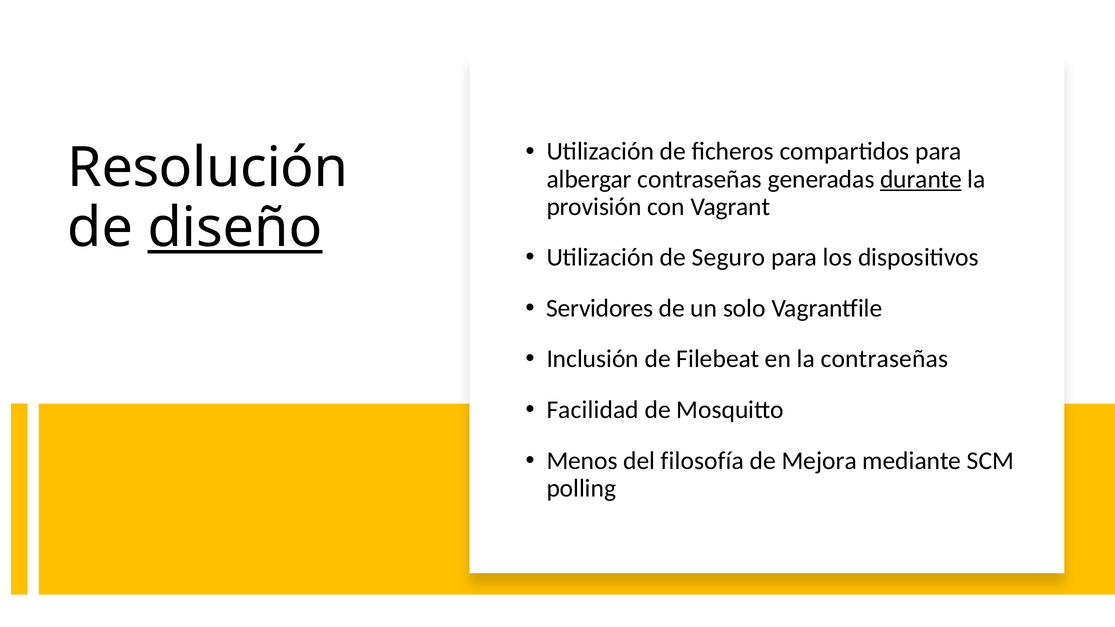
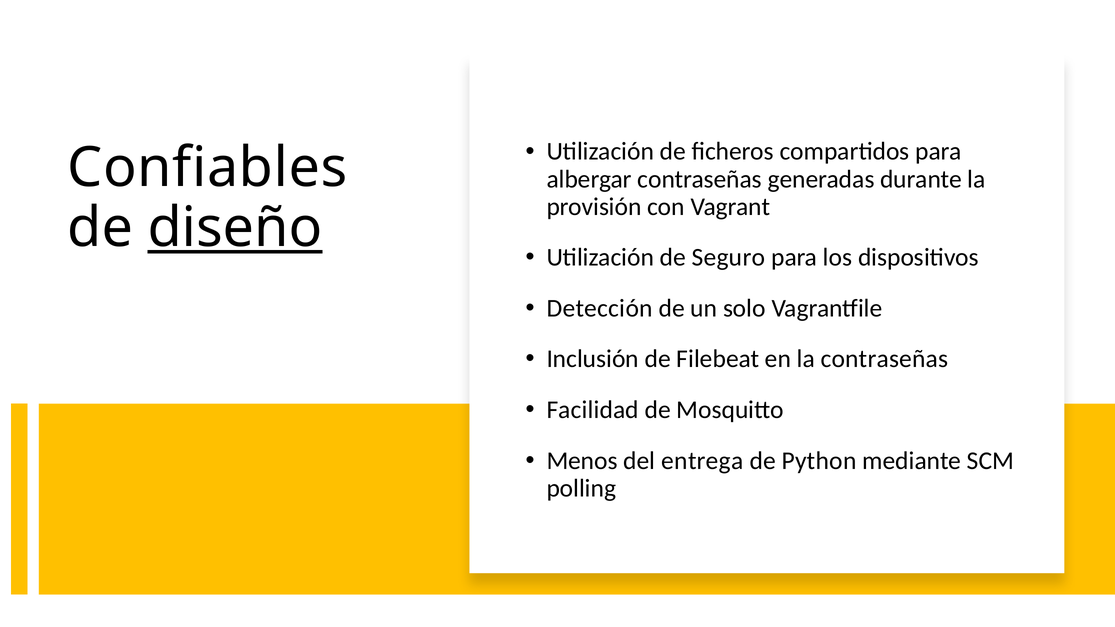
Resolución: Resolución -> Confiables
durante underline: present -> none
Servidores: Servidores -> Detección
filosofía: filosofía -> entrega
Mejora: Mejora -> Python
